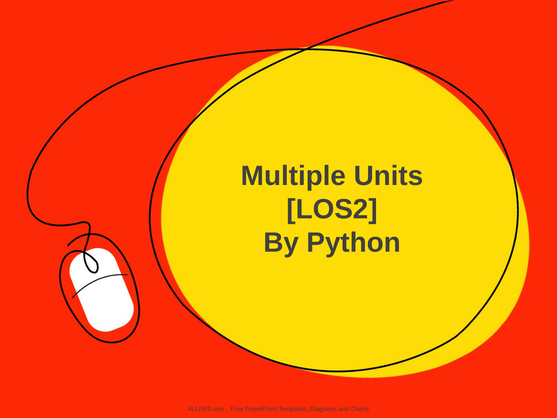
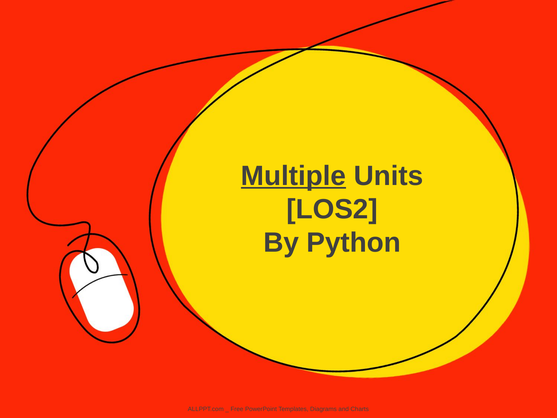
Multiple underline: none -> present
